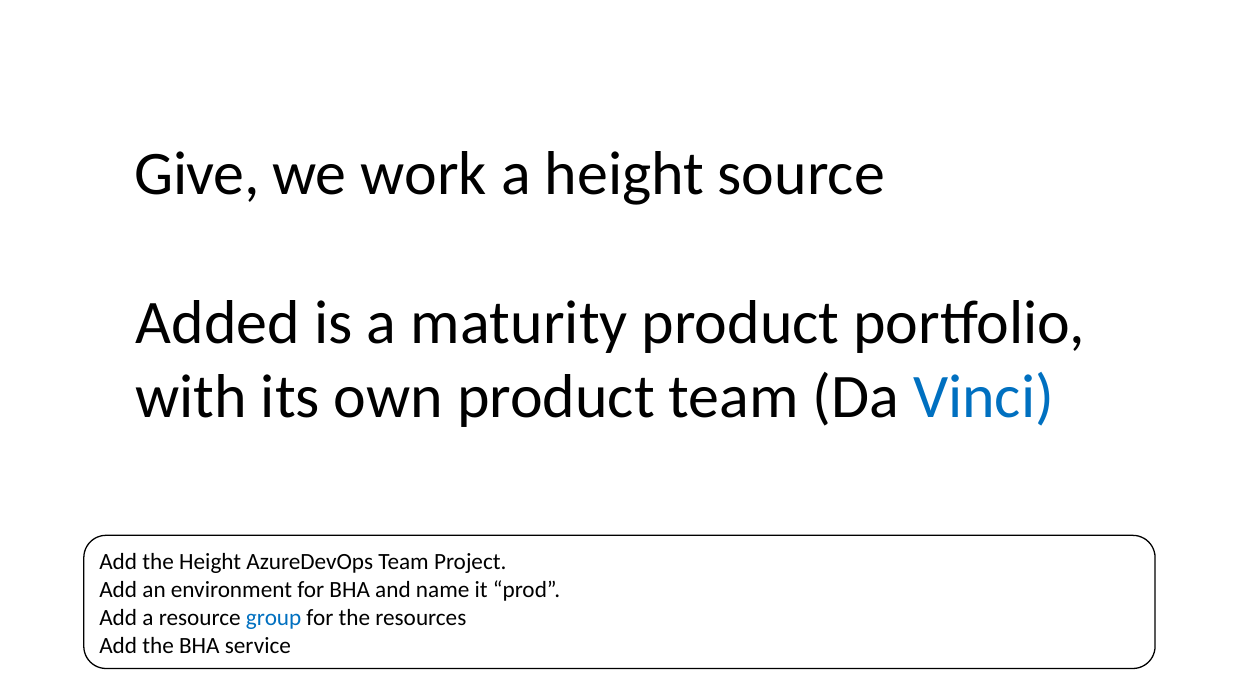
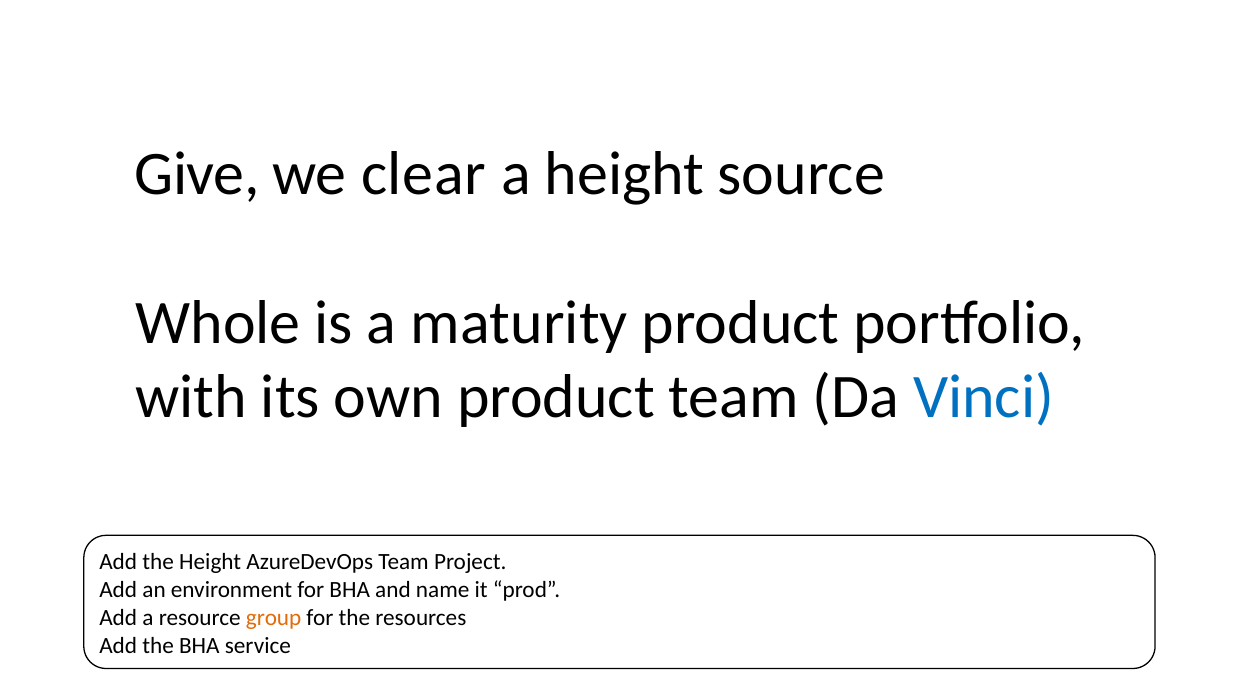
work: work -> clear
Added: Added -> Whole
group colour: blue -> orange
